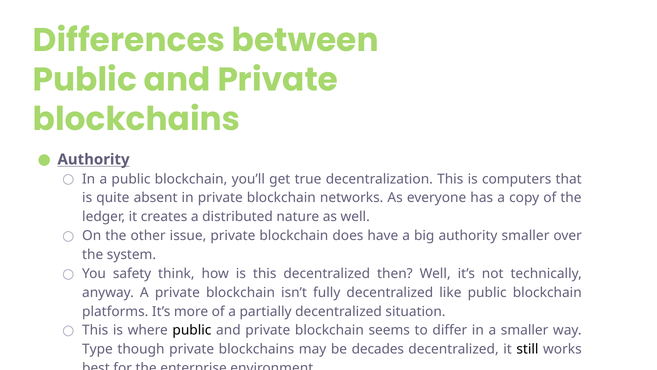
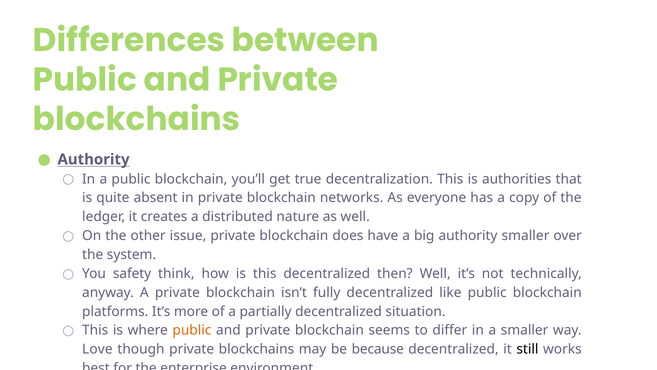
computers: computers -> authorities
public at (192, 330) colour: black -> orange
Type: Type -> Love
decades: decades -> because
